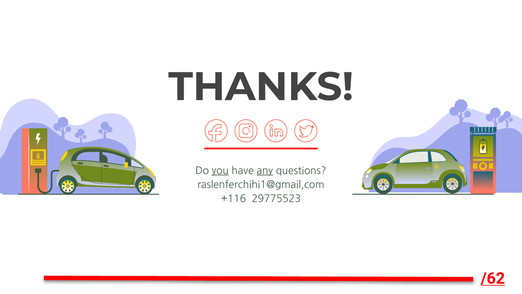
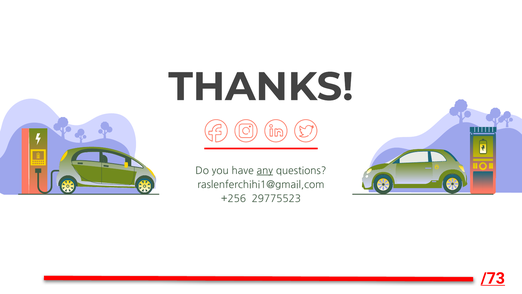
you underline: present -> none
+116: +116 -> +256
/62: /62 -> /73
